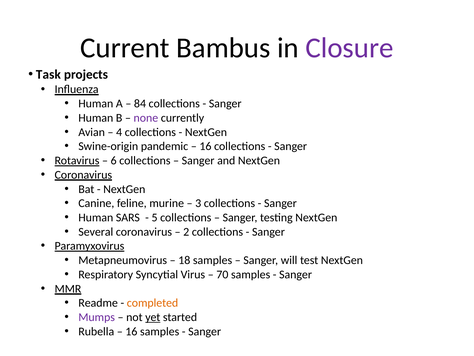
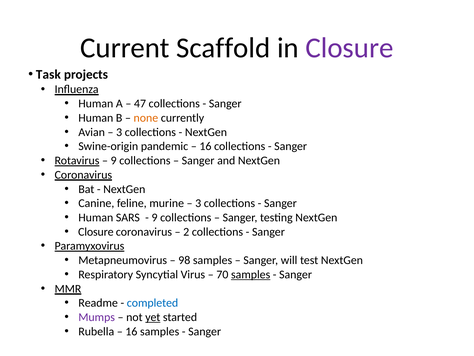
Bambus: Bambus -> Scaffold
84: 84 -> 47
none colour: purple -> orange
4 at (119, 132): 4 -> 3
6 at (114, 160): 6 -> 9
5 at (155, 217): 5 -> 9
Several at (96, 231): Several -> Closure
18: 18 -> 98
samples at (251, 274) underline: none -> present
completed colour: orange -> blue
